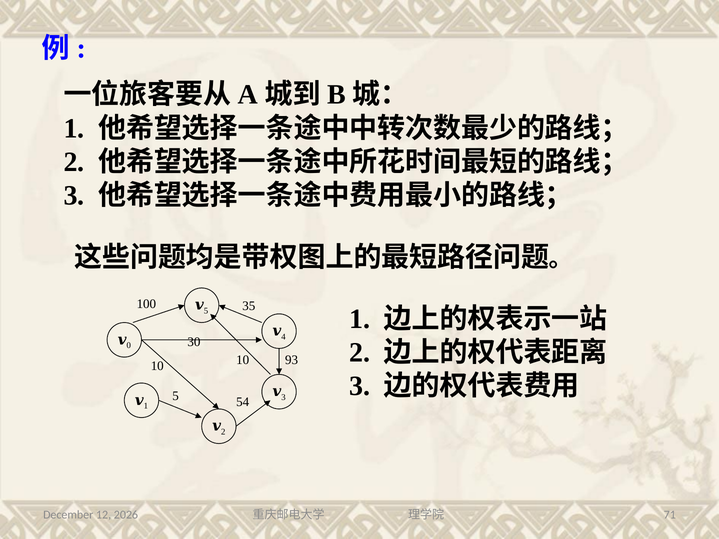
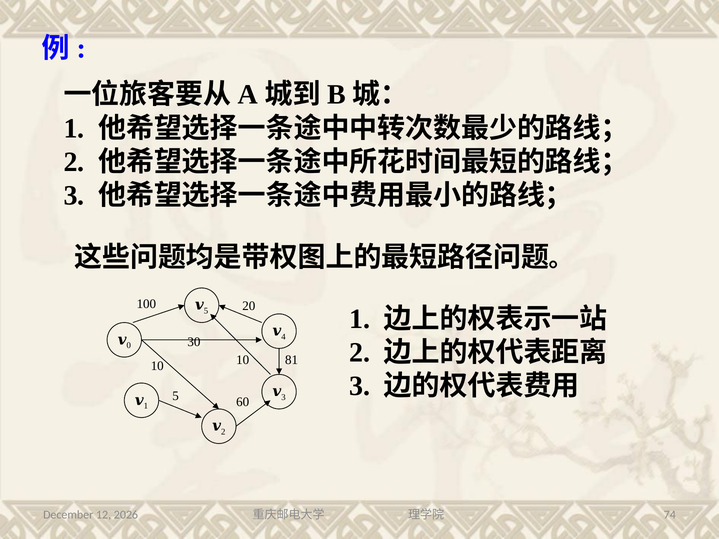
35: 35 -> 20
93: 93 -> 81
54: 54 -> 60
71: 71 -> 74
